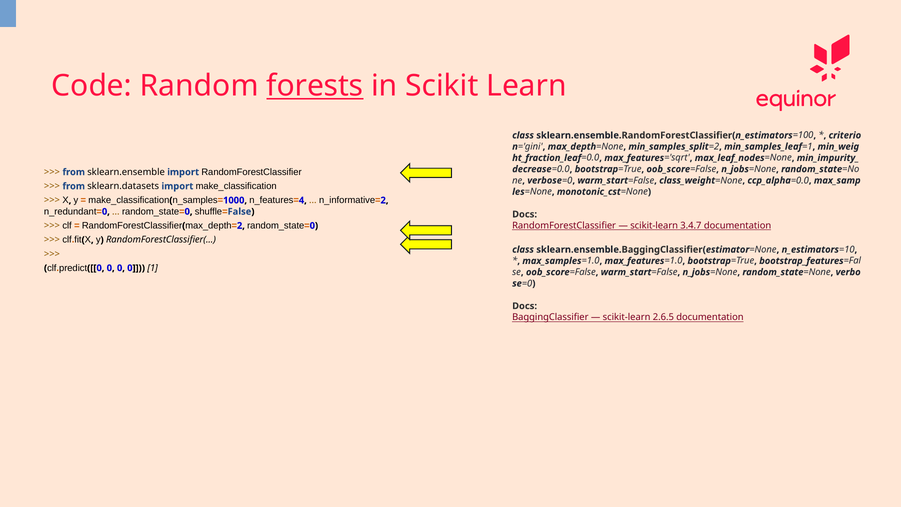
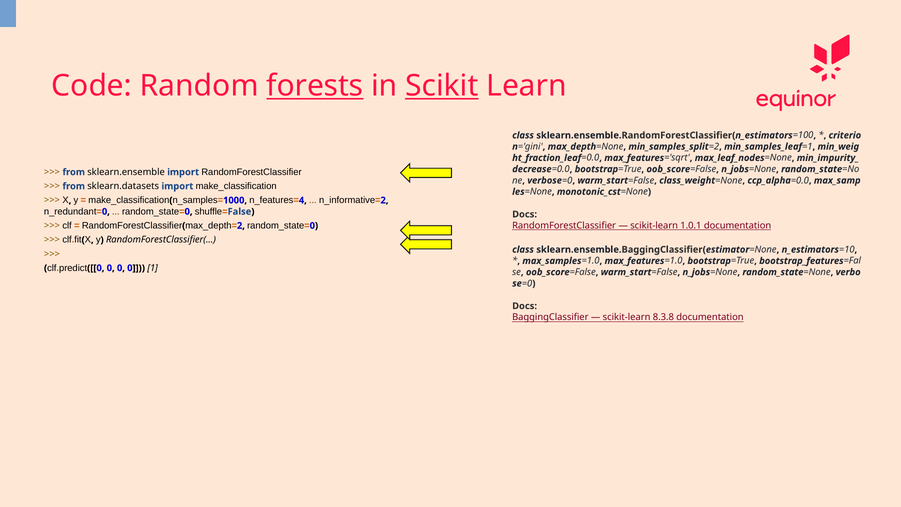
Scikit underline: none -> present
3.4.7: 3.4.7 -> 1.0.1
2.6.5: 2.6.5 -> 8.3.8
